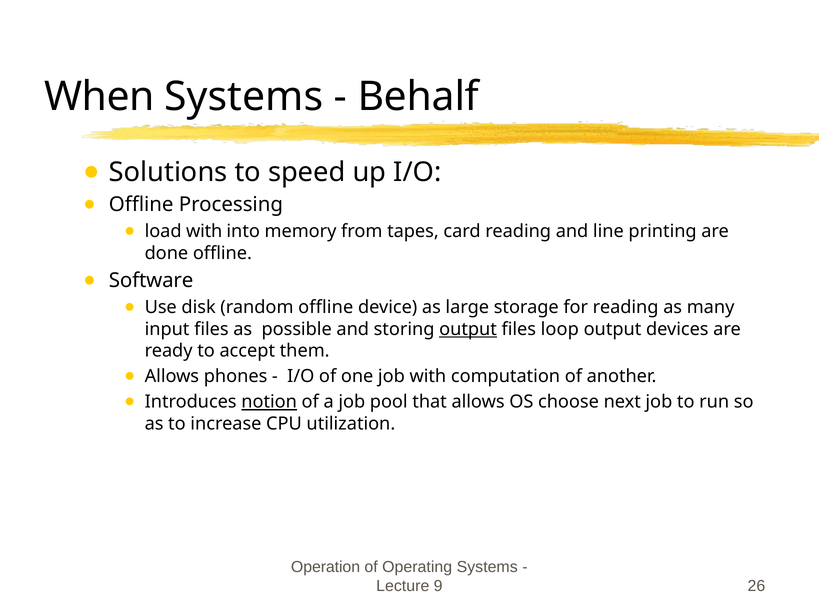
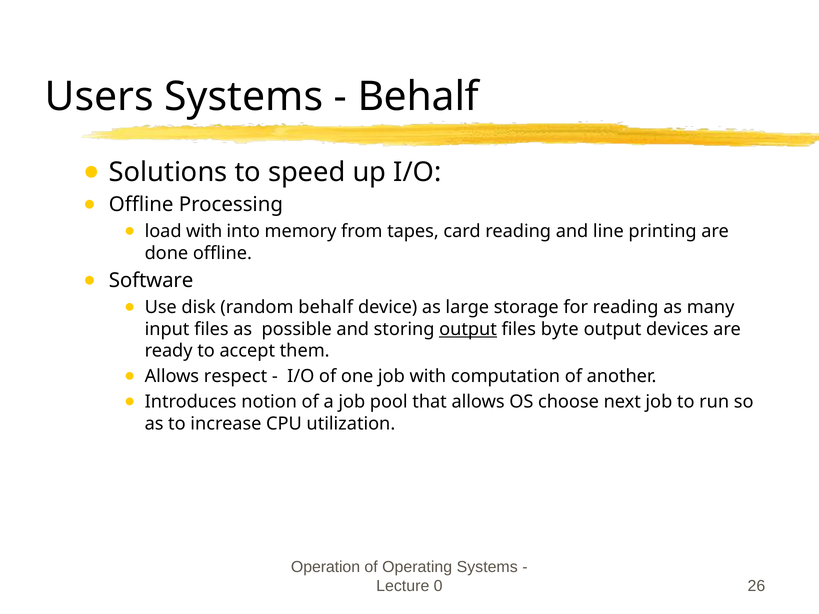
When: When -> Users
random offline: offline -> behalf
loop: loop -> byte
phones: phones -> respect
notion underline: present -> none
9: 9 -> 0
